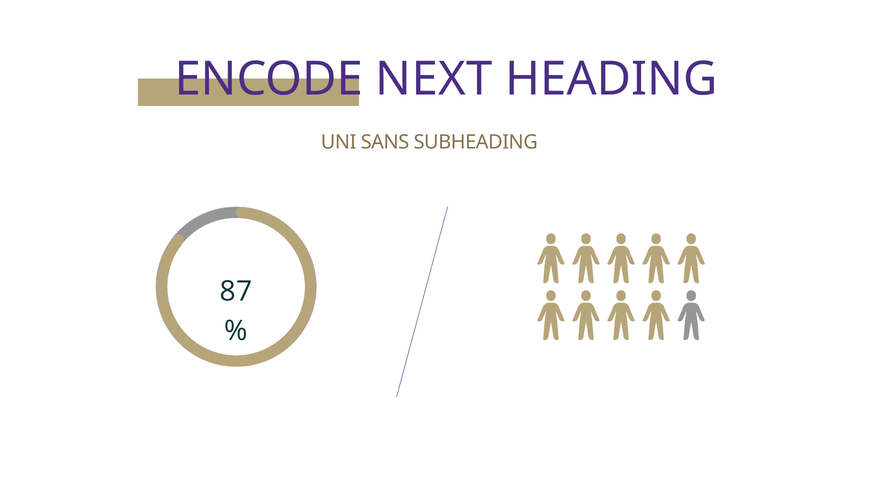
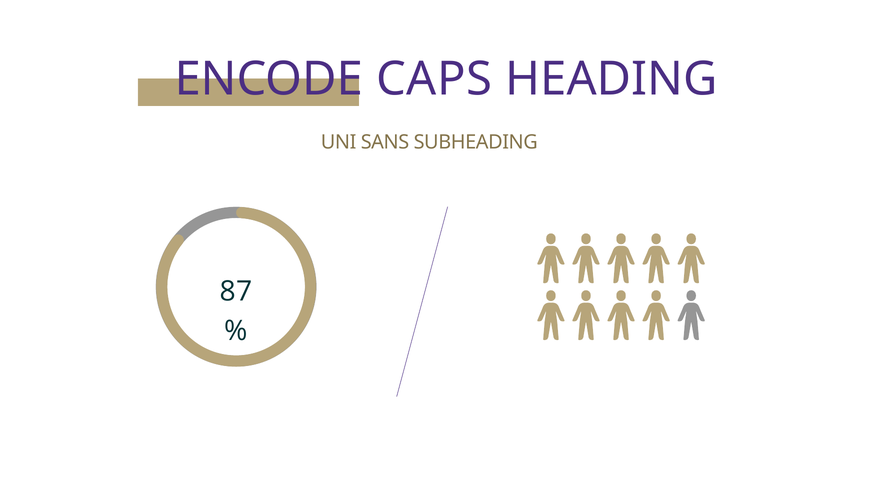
NEXT: NEXT -> CAPS
